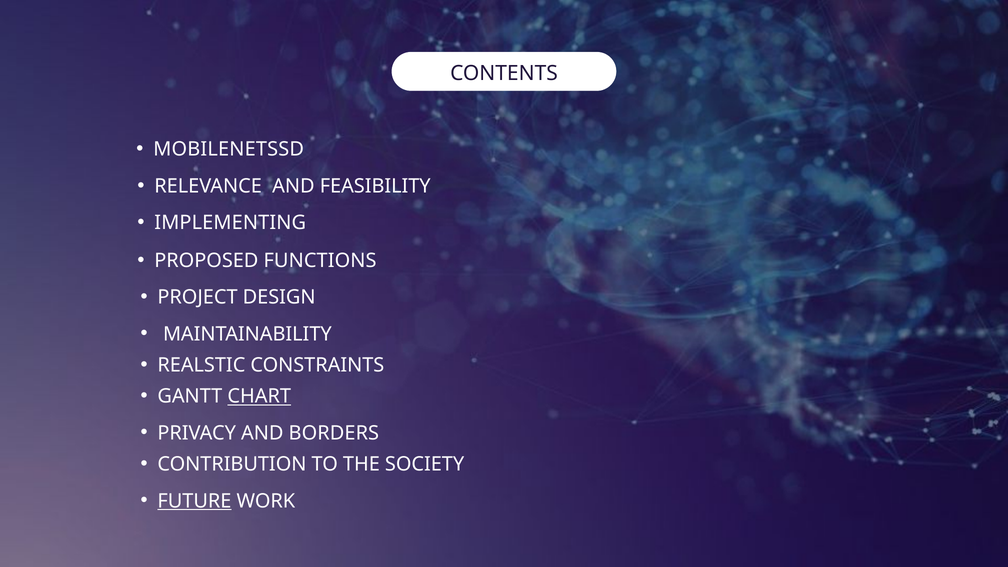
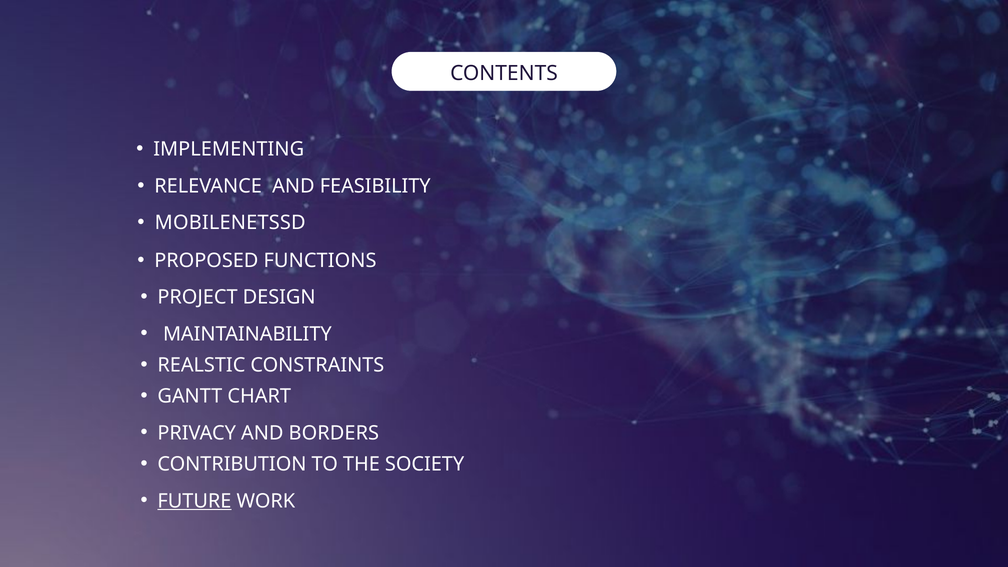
MOBILENETSSD: MOBILENETSSD -> IMPLEMENTING
IMPLEMENTING: IMPLEMENTING -> MOBILENETSSD
CHART underline: present -> none
